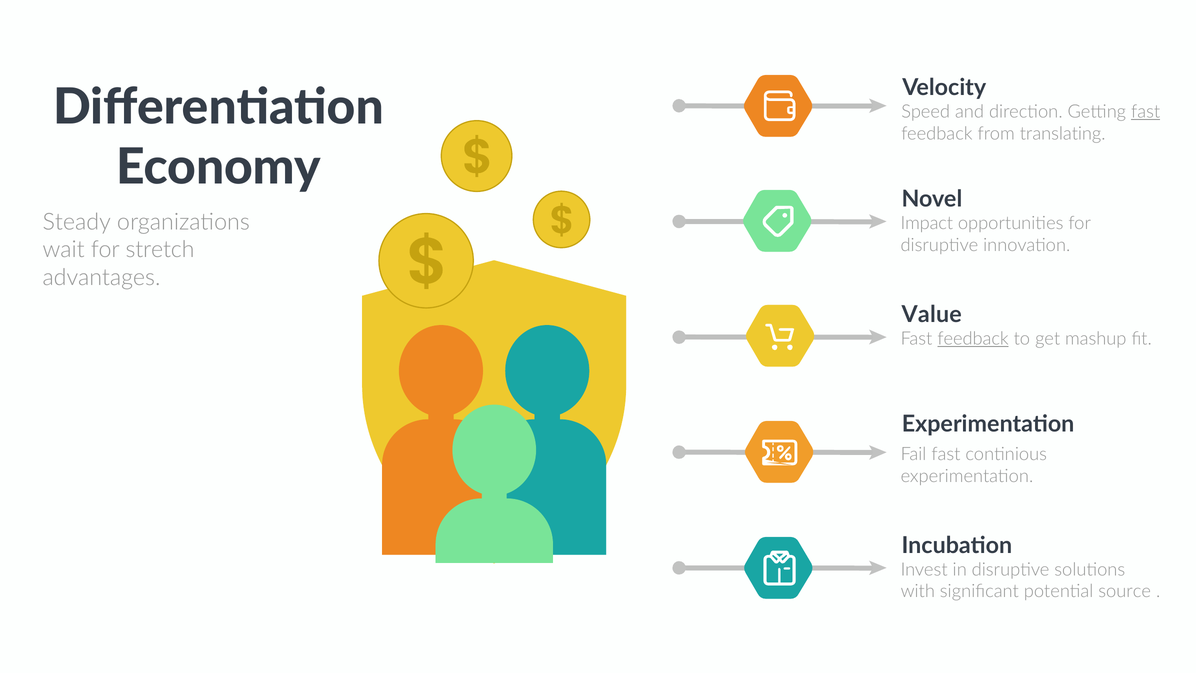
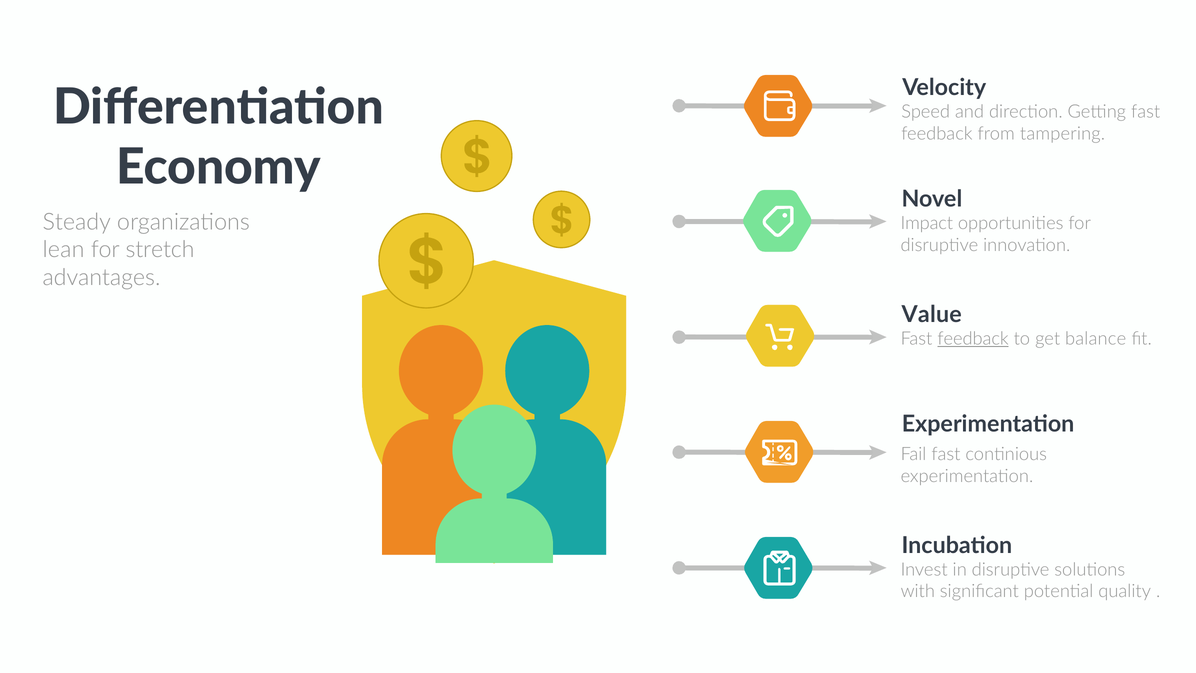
fast at (1146, 112) underline: present -> none
translating: translating -> tampering
wait: wait -> lean
mashup: mashup -> balance
source: source -> quality
